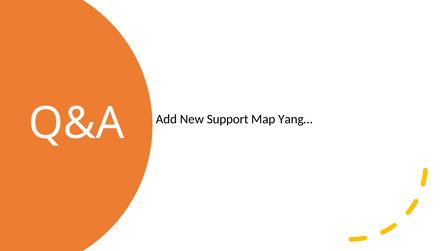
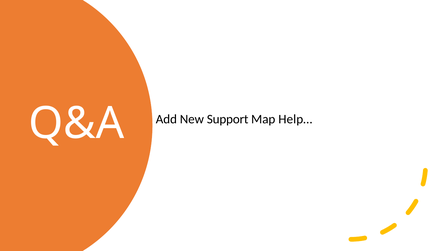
Yang…: Yang… -> Help…
